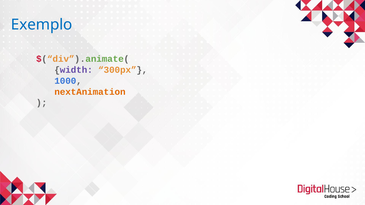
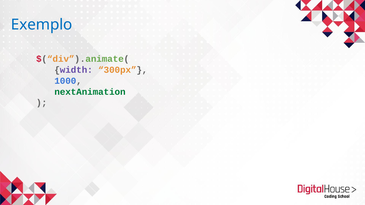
nextAnimation colour: orange -> green
